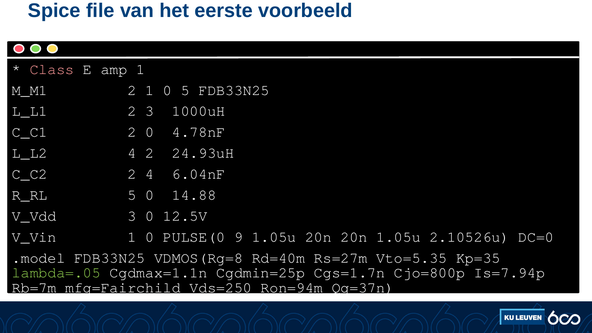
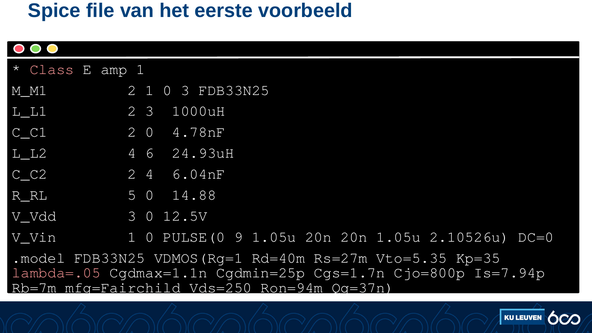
0 5: 5 -> 3
4 2: 2 -> 6
VDMOS(Rg=8: VDMOS(Rg=8 -> VDMOS(Rg=1
lambda=.05 colour: light green -> pink
